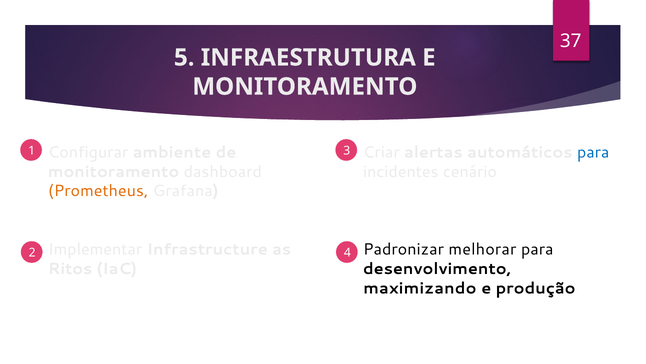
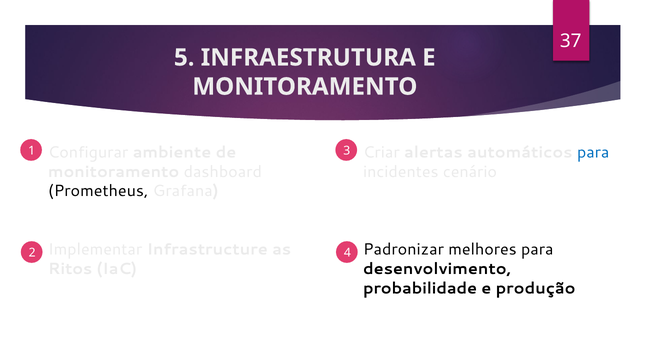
Prometheus colour: orange -> black
melhorar: melhorar -> melhores
maximizando: maximizando -> probabilidade
